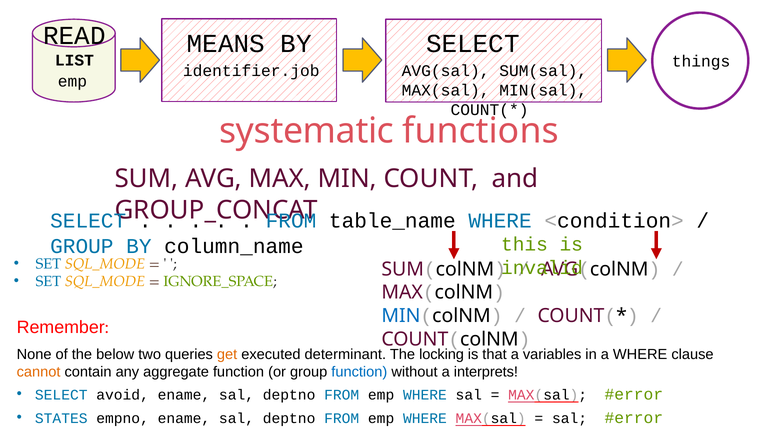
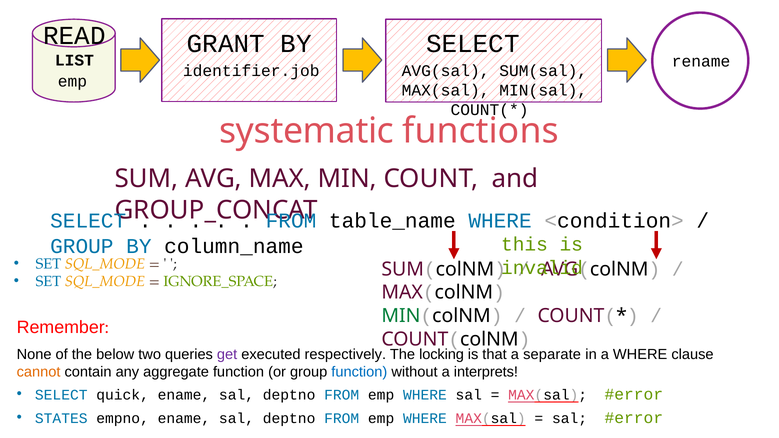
MEANS: MEANS -> GRANT
things: things -> rename
MIN at (401, 316) colour: blue -> green
get colour: orange -> purple
determinant: determinant -> respectively
variables: variables -> separate
avoid: avoid -> quick
